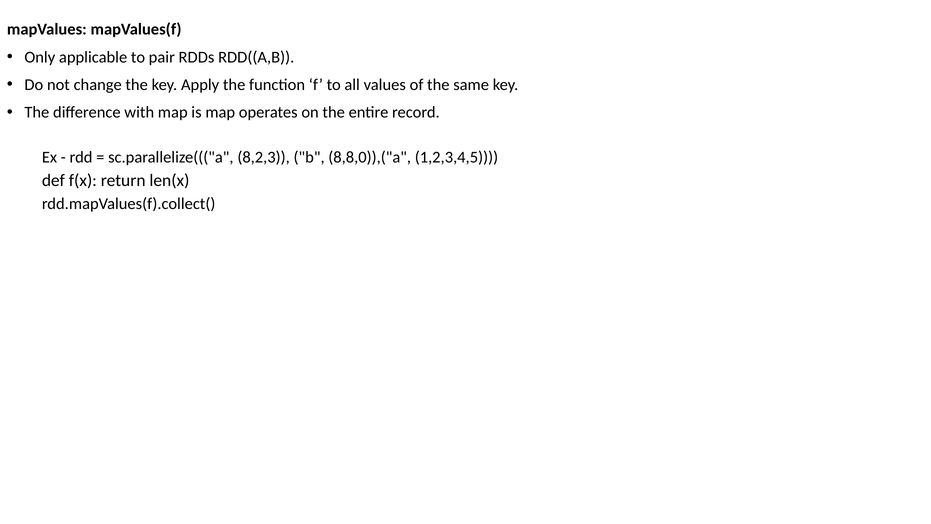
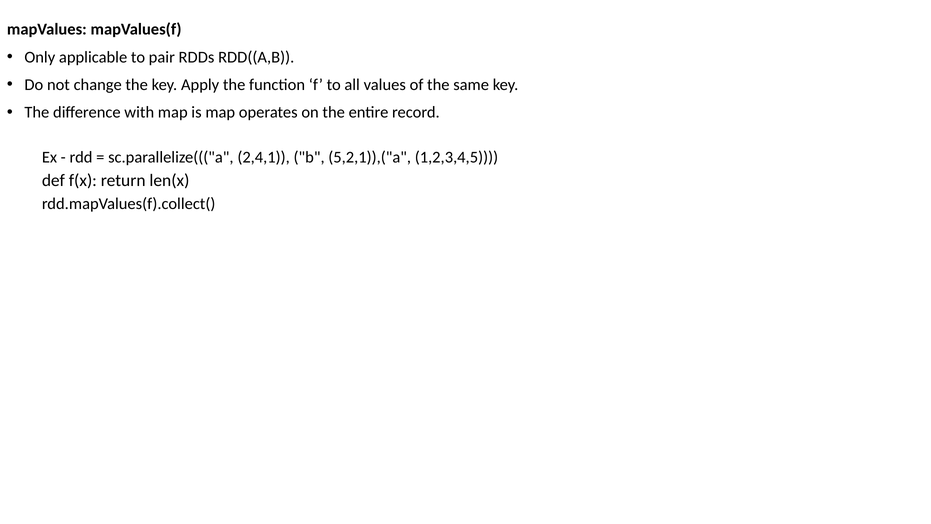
8,2,3: 8,2,3 -> 2,4,1
8,8,0)),("a: 8,8,0)),("a -> 5,2,1)),("a
